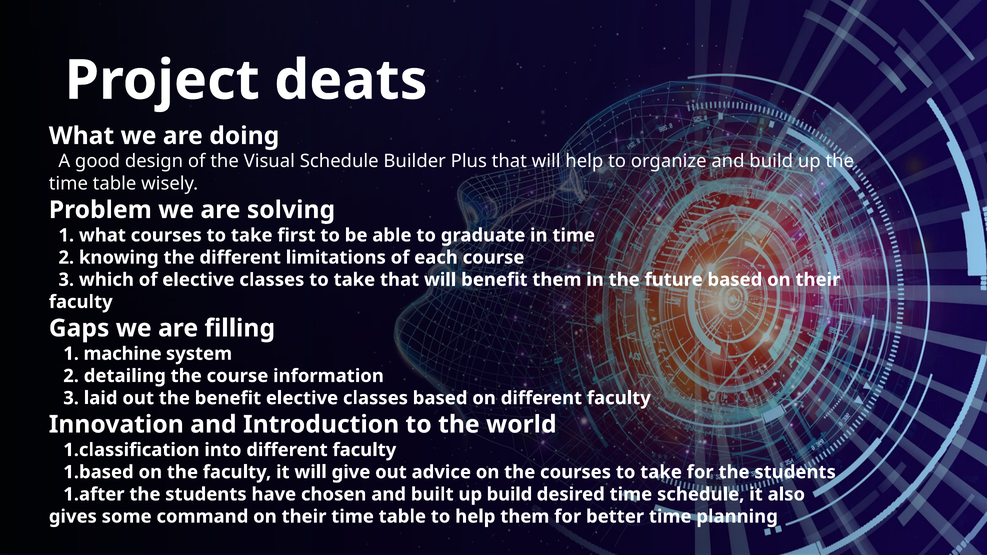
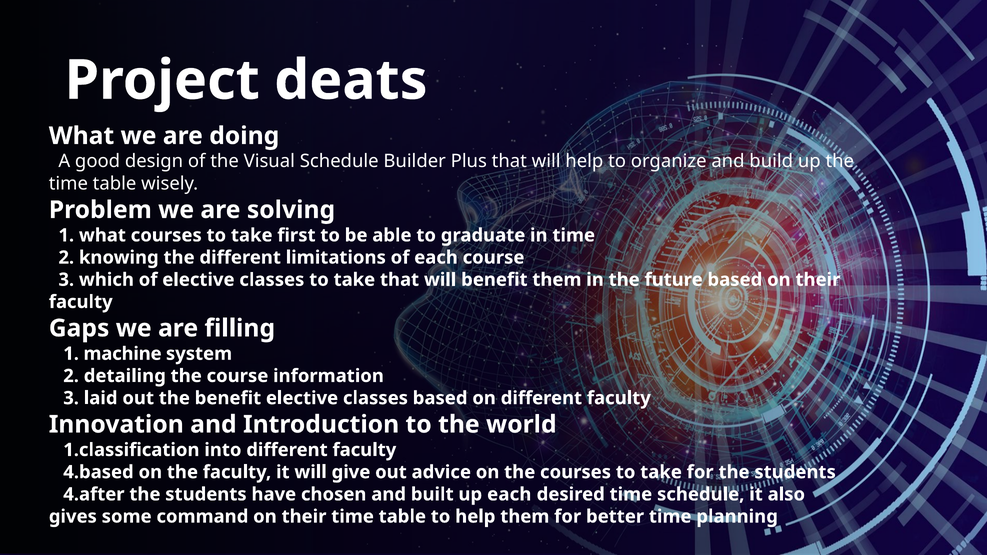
1.based: 1.based -> 4.based
1.after: 1.after -> 4.after
up build: build -> each
